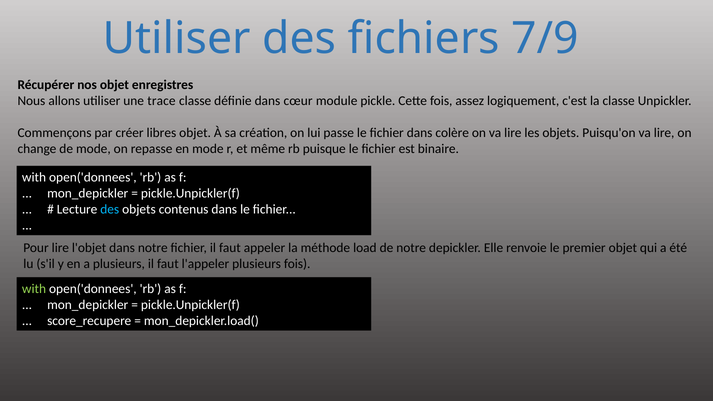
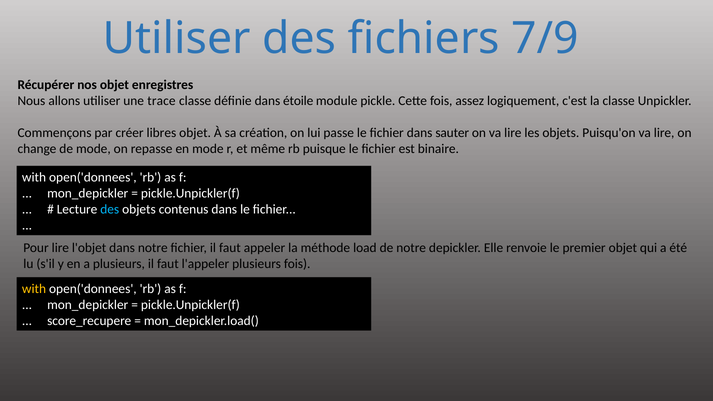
cœur: cœur -> étoile
colère: colère -> sauter
with at (34, 289) colour: light green -> yellow
